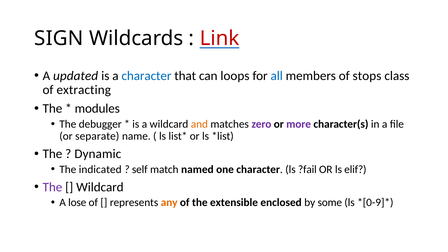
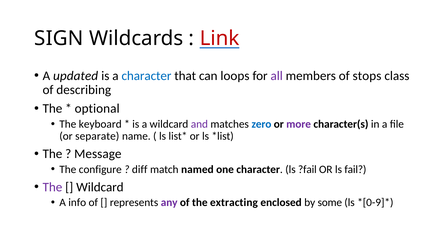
all colour: blue -> purple
extracting: extracting -> describing
modules: modules -> optional
debugger: debugger -> keyboard
and colour: orange -> purple
zero colour: purple -> blue
Dynamic: Dynamic -> Message
indicated: indicated -> configure
self: self -> diff
elif: elif -> fail
lose: lose -> info
any colour: orange -> purple
extensible: extensible -> extracting
